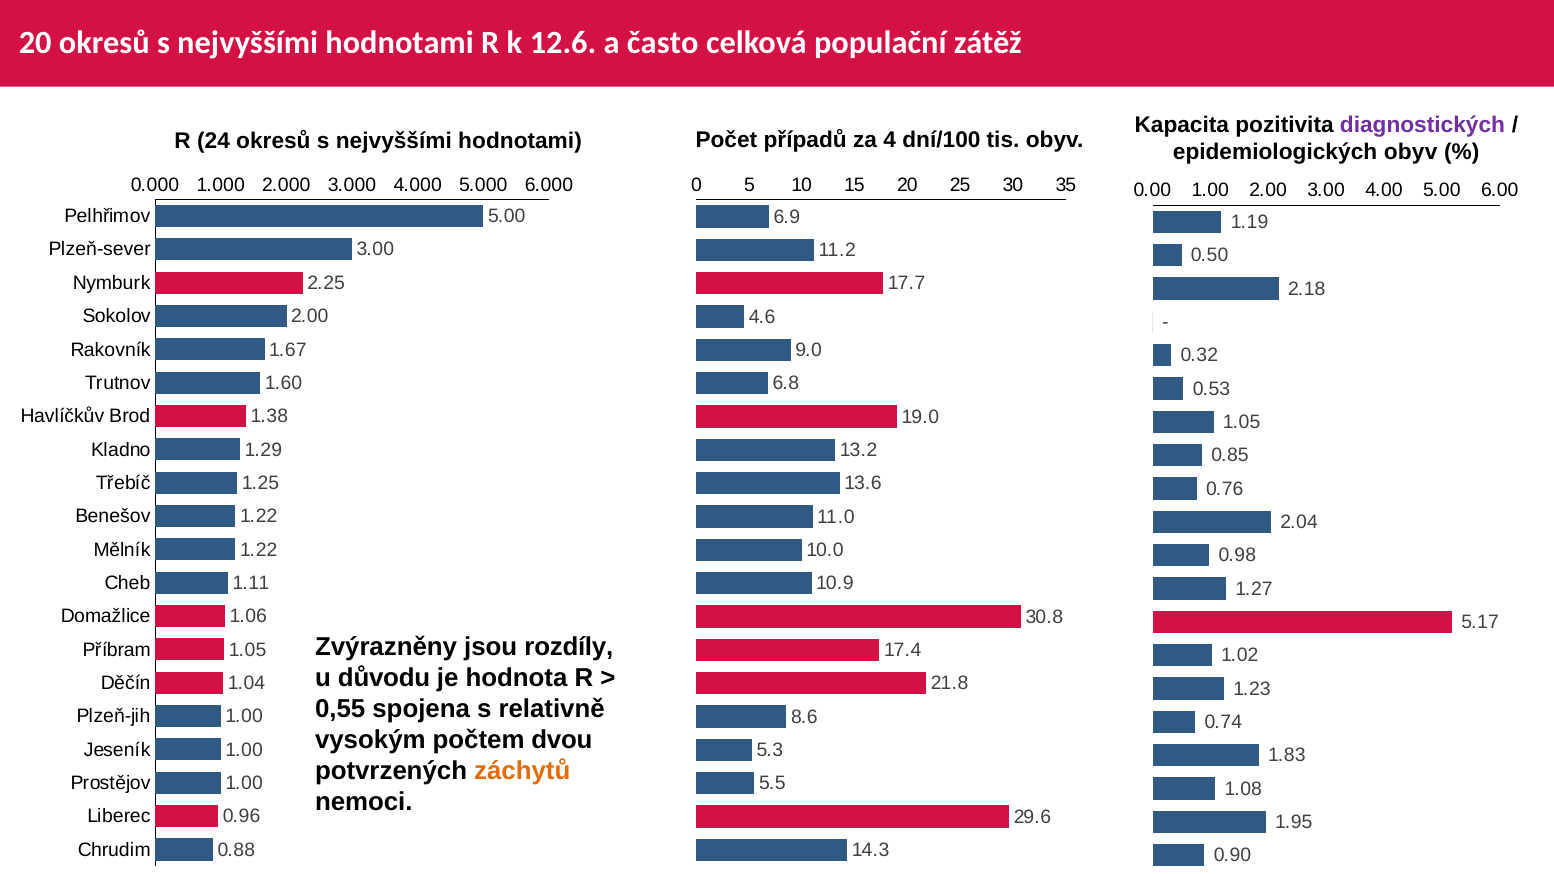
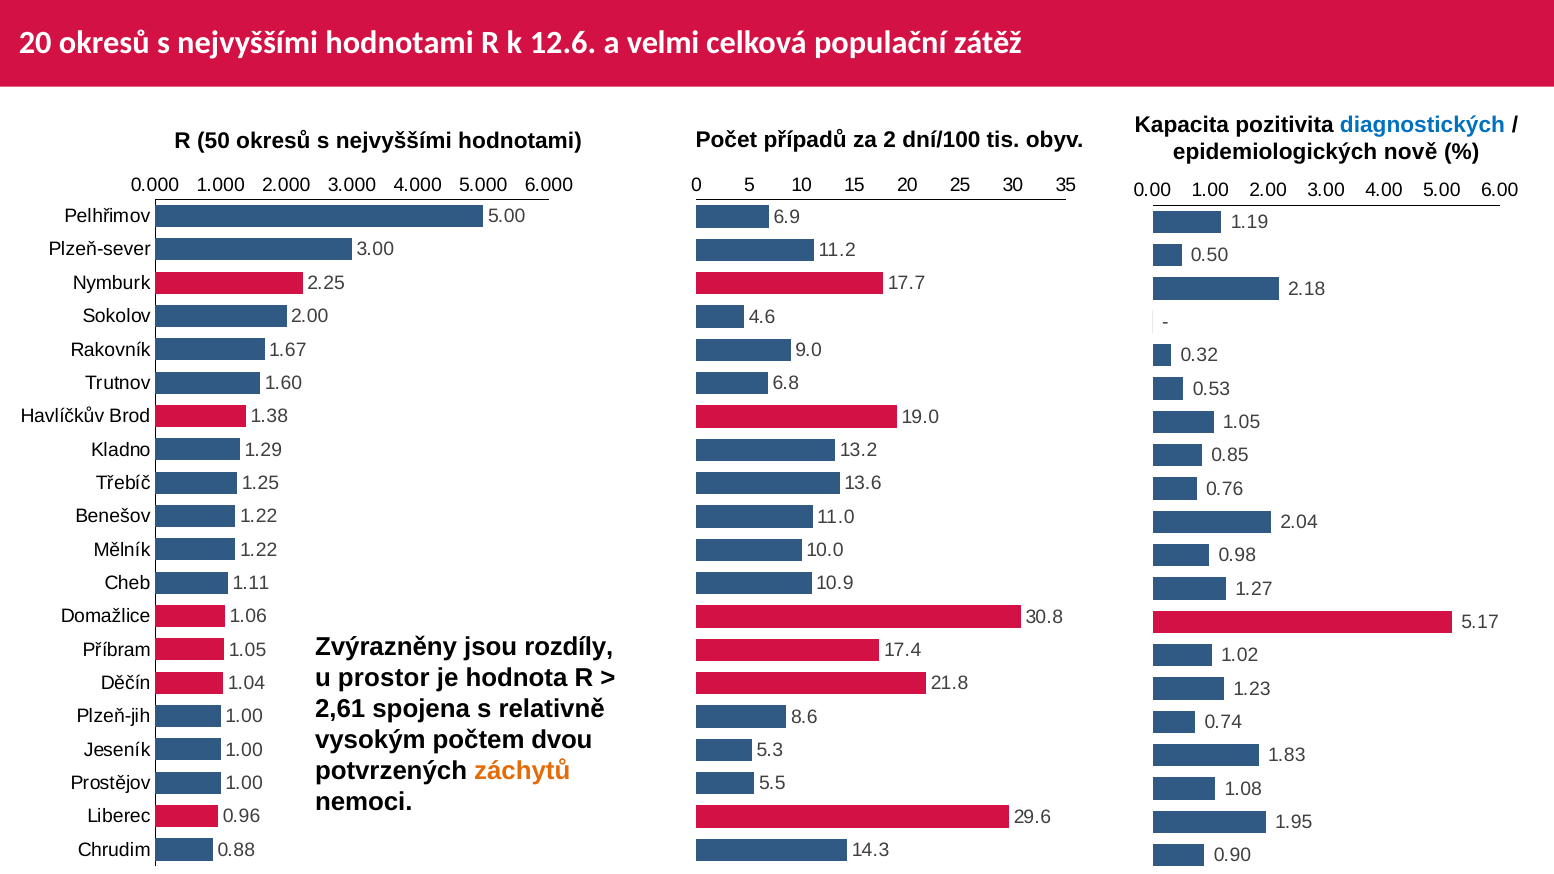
často: často -> velmi
diagnostických colour: purple -> blue
4: 4 -> 2
24: 24 -> 50
epidemiologických obyv: obyv -> nově
důvodu: důvodu -> prostor
0,55: 0,55 -> 2,61
